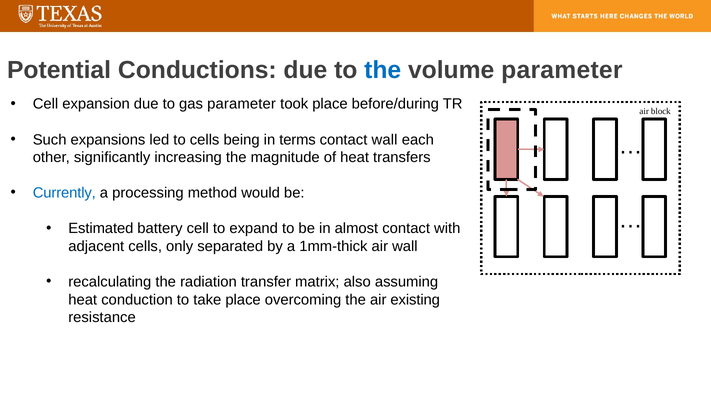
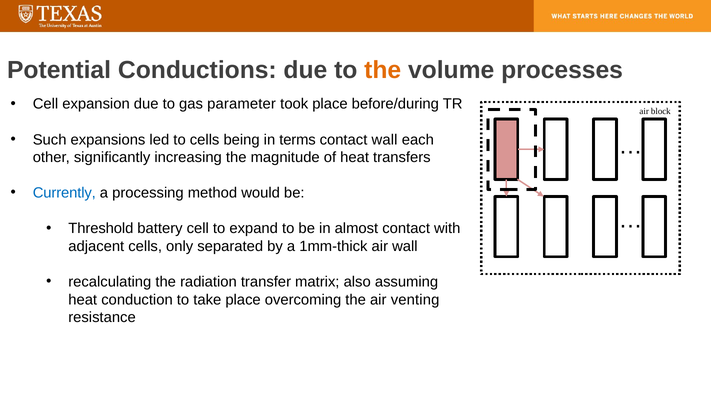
the at (383, 70) colour: blue -> orange
volume parameter: parameter -> processes
Estimated: Estimated -> Threshold
existing: existing -> venting
